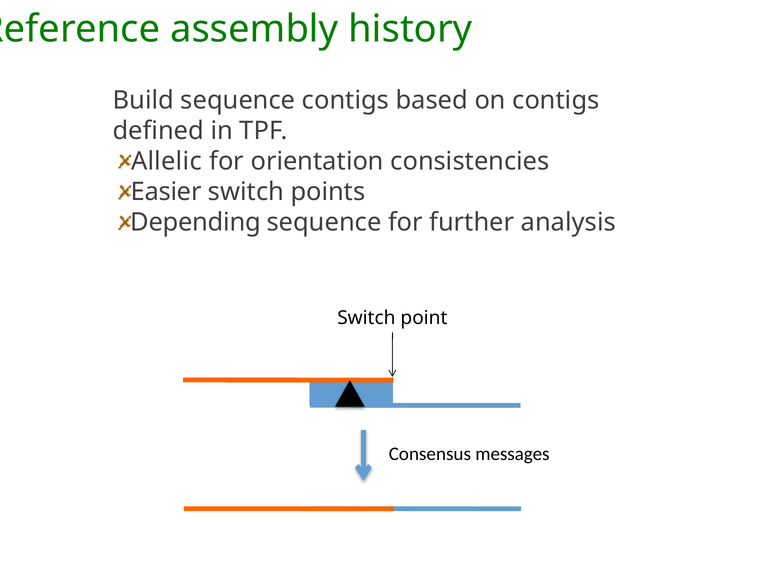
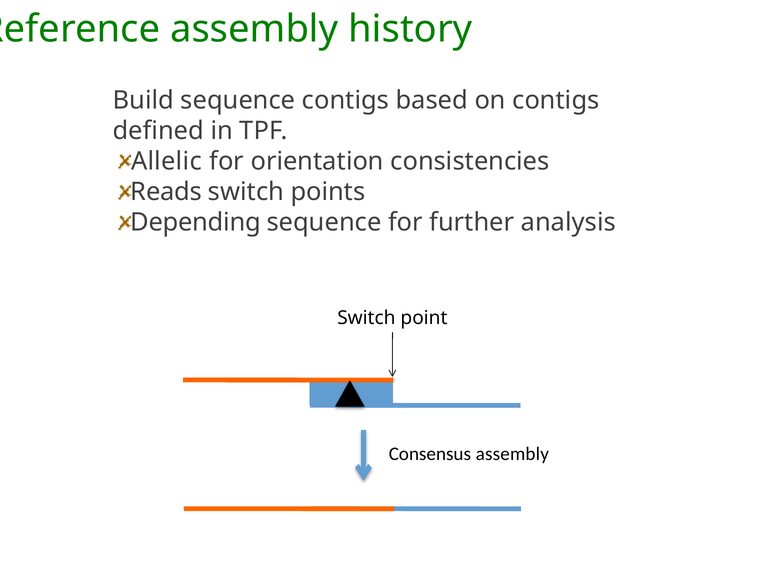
Easier: Easier -> Reads
Consensus messages: messages -> assembly
